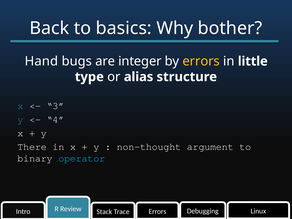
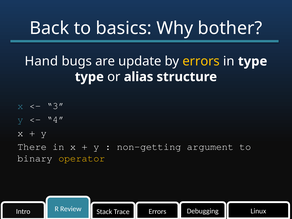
integer: integer -> update
in little: little -> type
non-thought: non-thought -> non-getting
operator colour: light blue -> yellow
